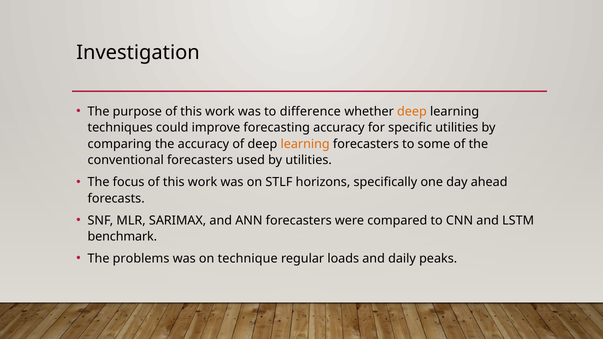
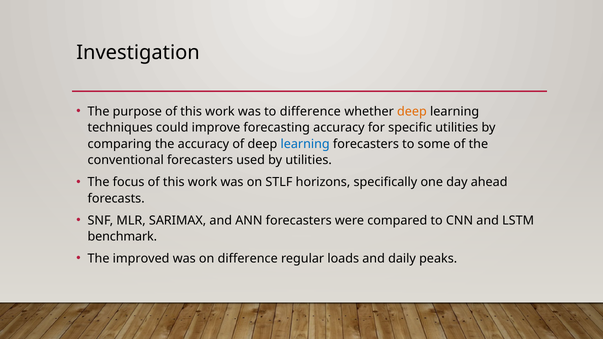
learning at (305, 144) colour: orange -> blue
problems: problems -> improved
on technique: technique -> difference
